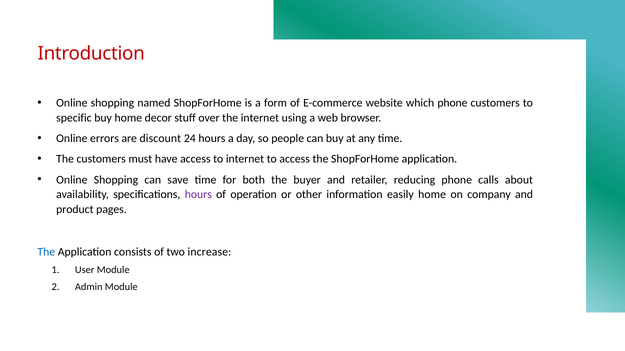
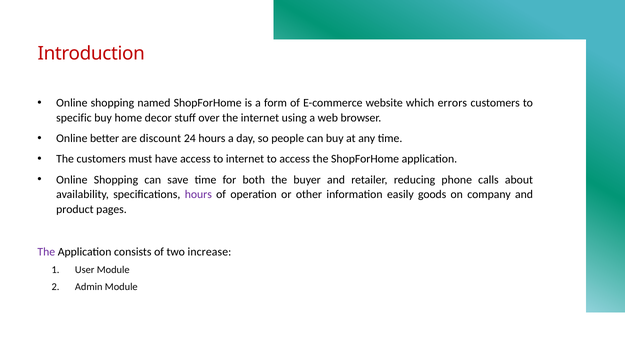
which phone: phone -> errors
errors: errors -> better
easily home: home -> goods
The at (46, 252) colour: blue -> purple
